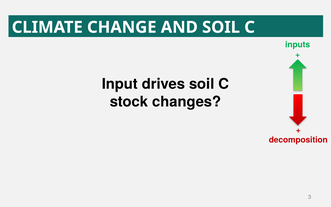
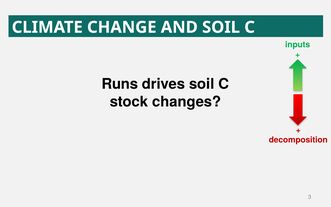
Input: Input -> Runs
